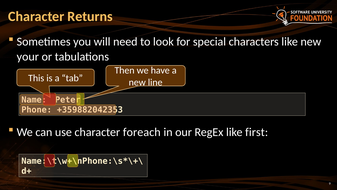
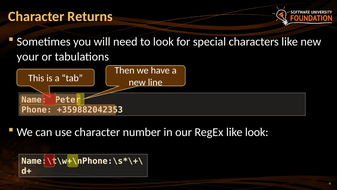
foreach: foreach -> number
like first: first -> look
